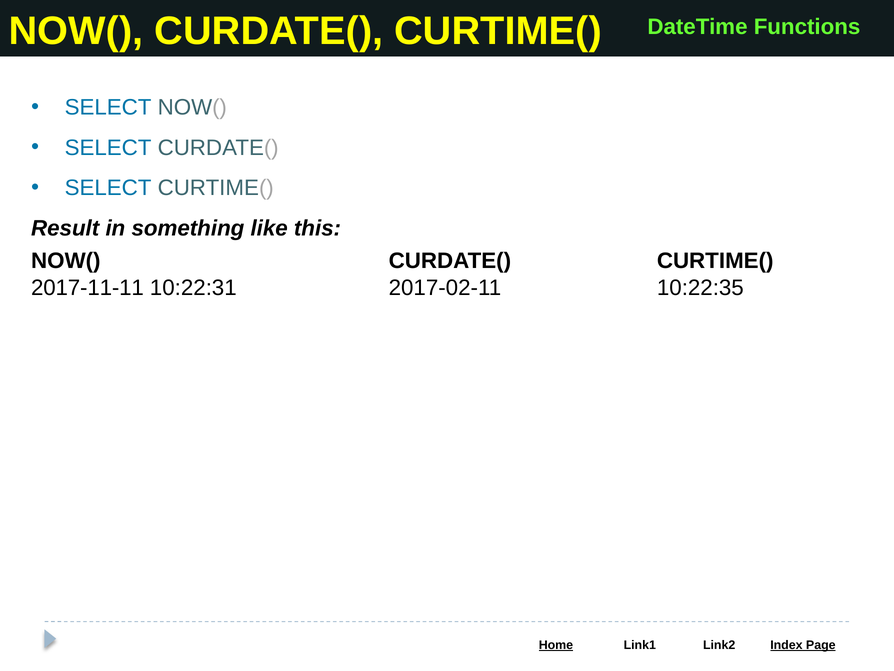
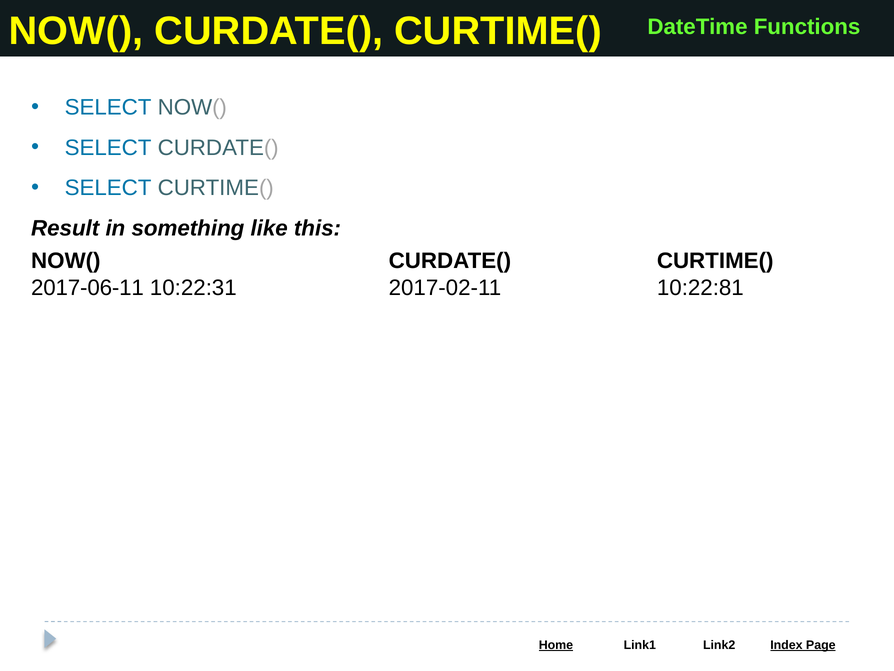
2017-11-11: 2017-11-11 -> 2017-06-11
10:22:35: 10:22:35 -> 10:22:81
